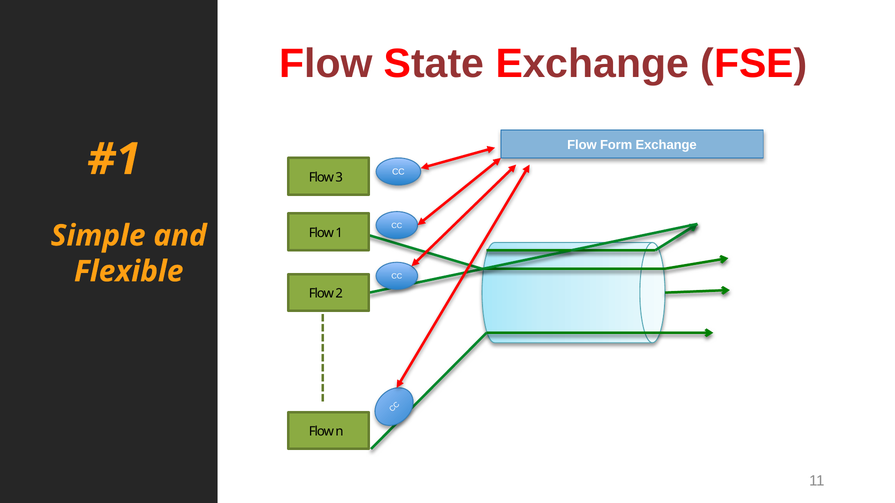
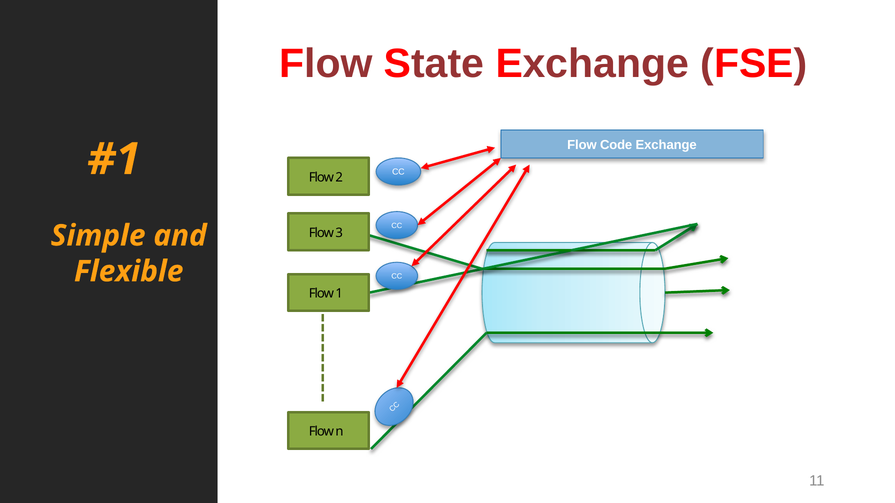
Form: Form -> Code
3: 3 -> 2
1: 1 -> 3
2: 2 -> 1
